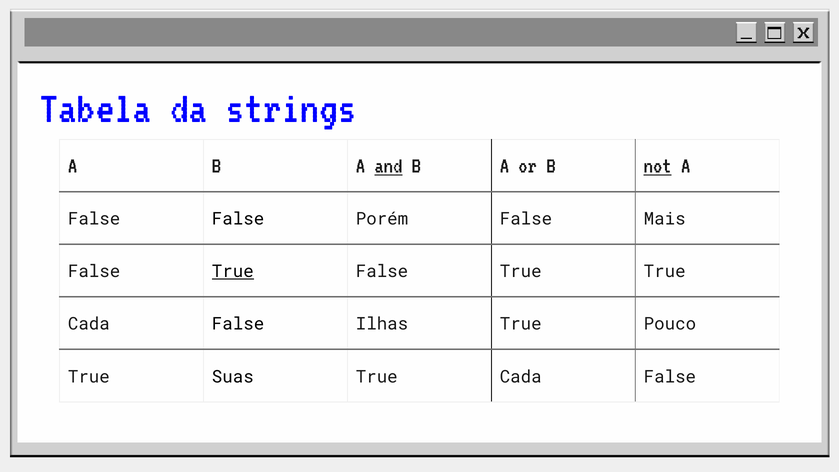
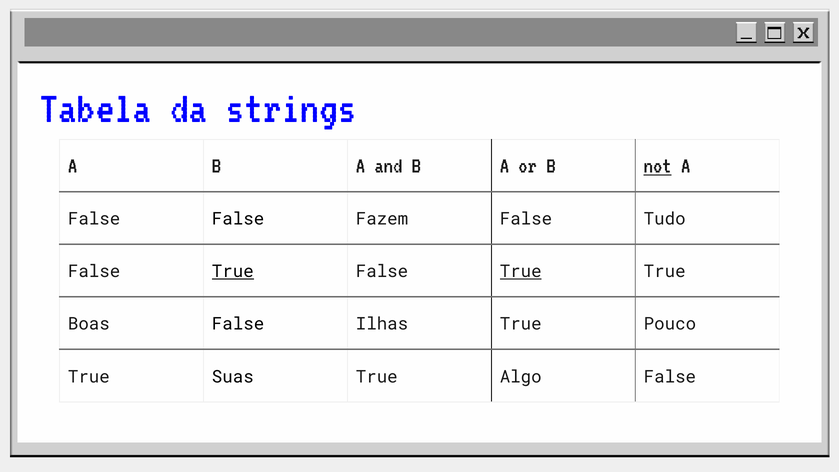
and underline: present -> none
Porém: Porém -> Fazem
Mais: Mais -> Tudo
True at (521, 272) underline: none -> present
Cada at (89, 324): Cada -> Boas
Cada at (521, 377): Cada -> Algo
